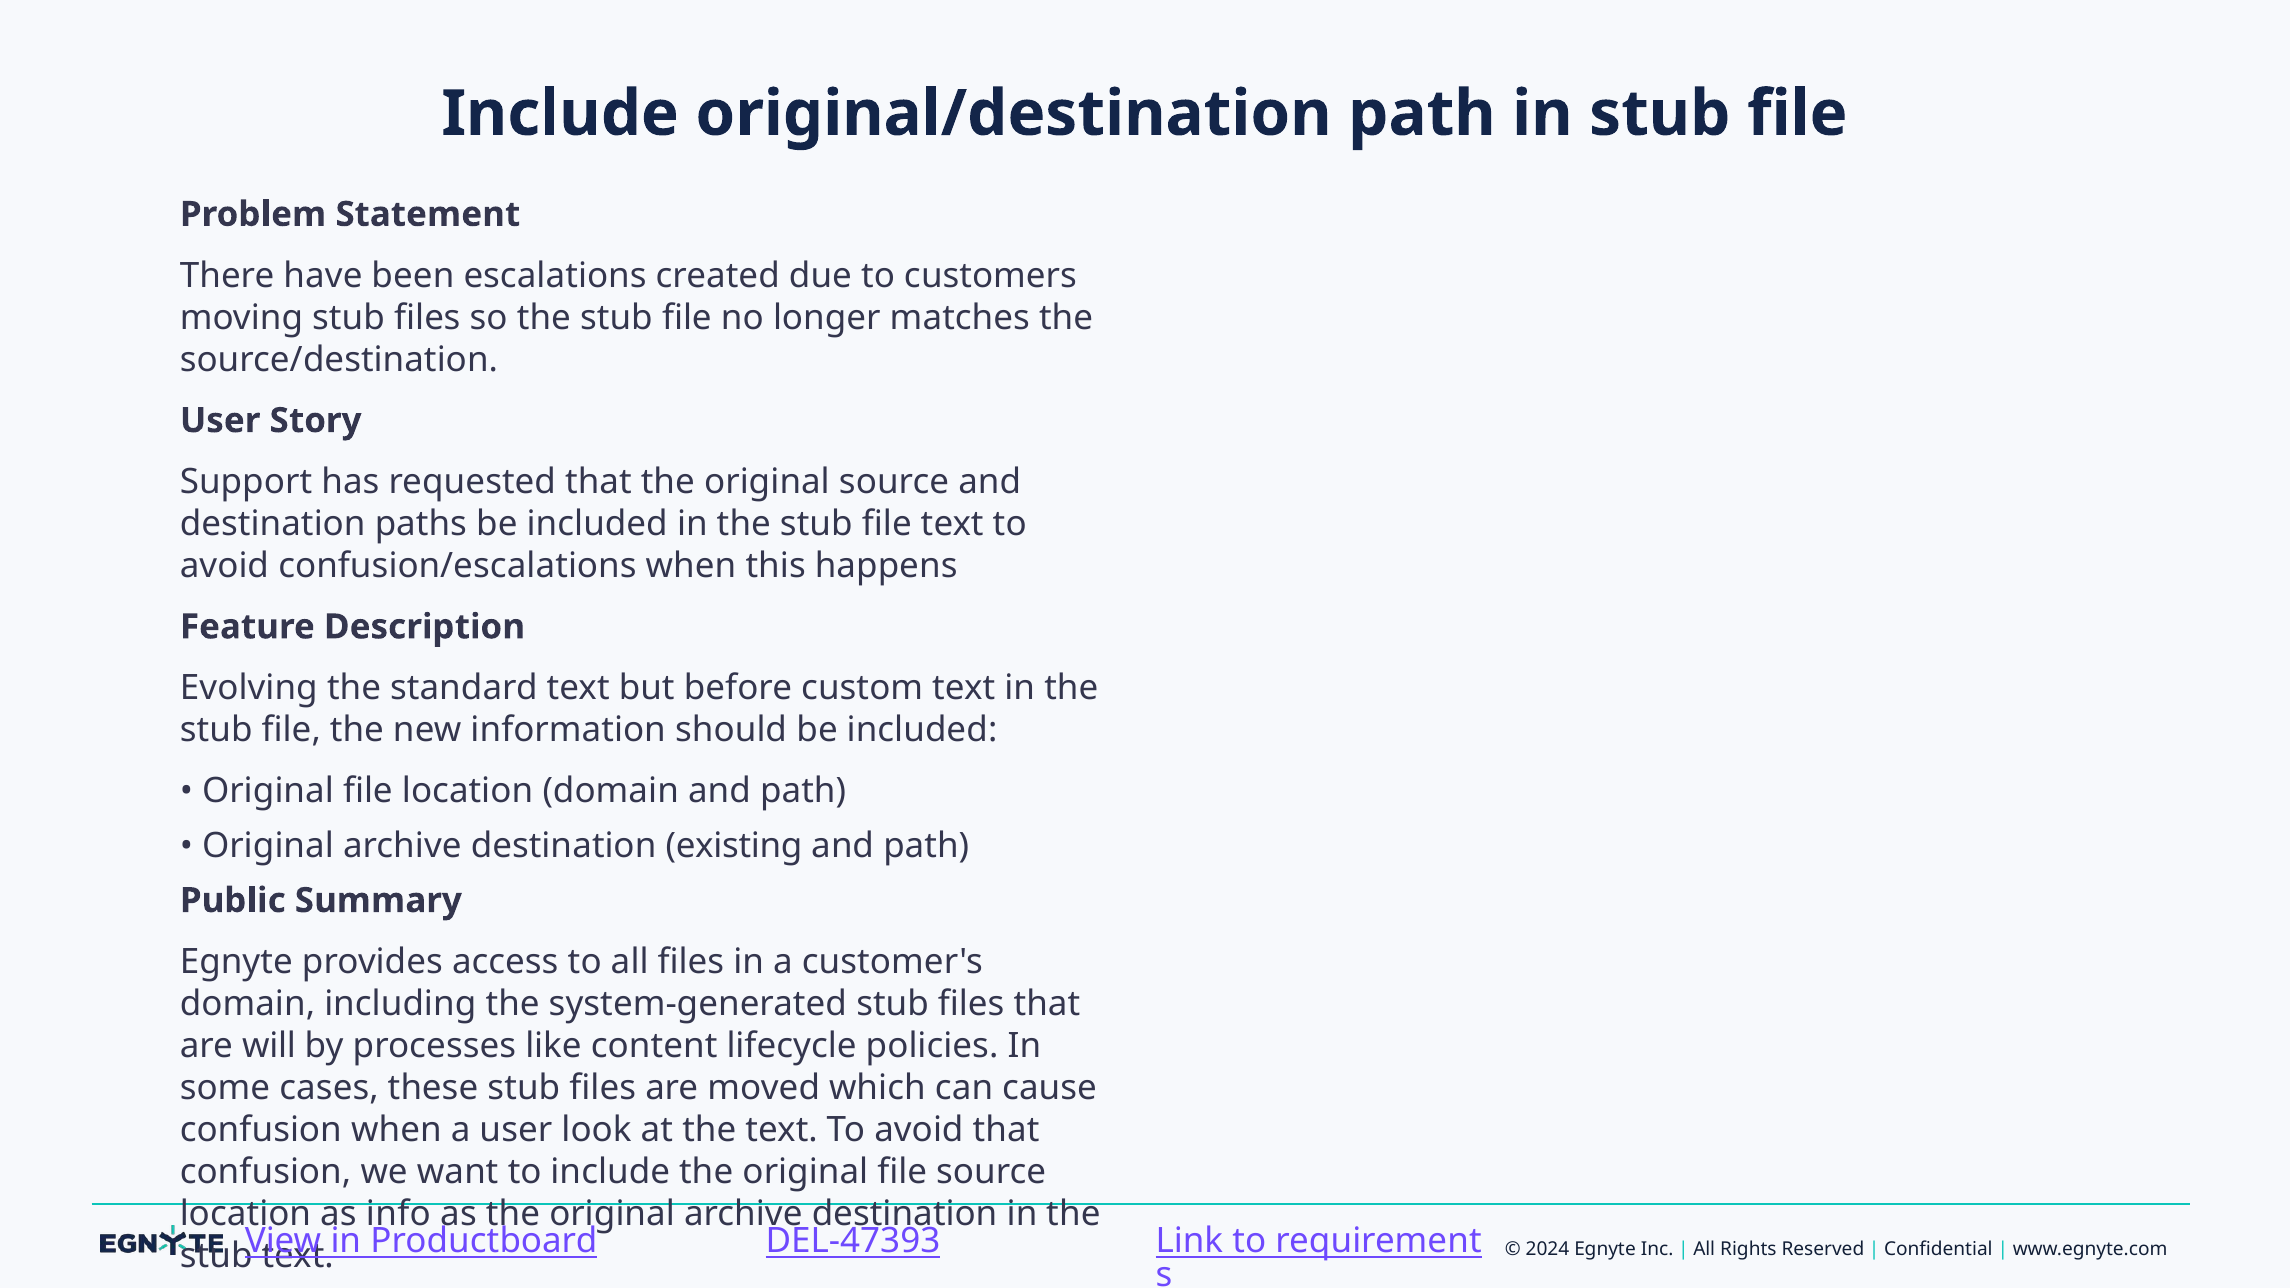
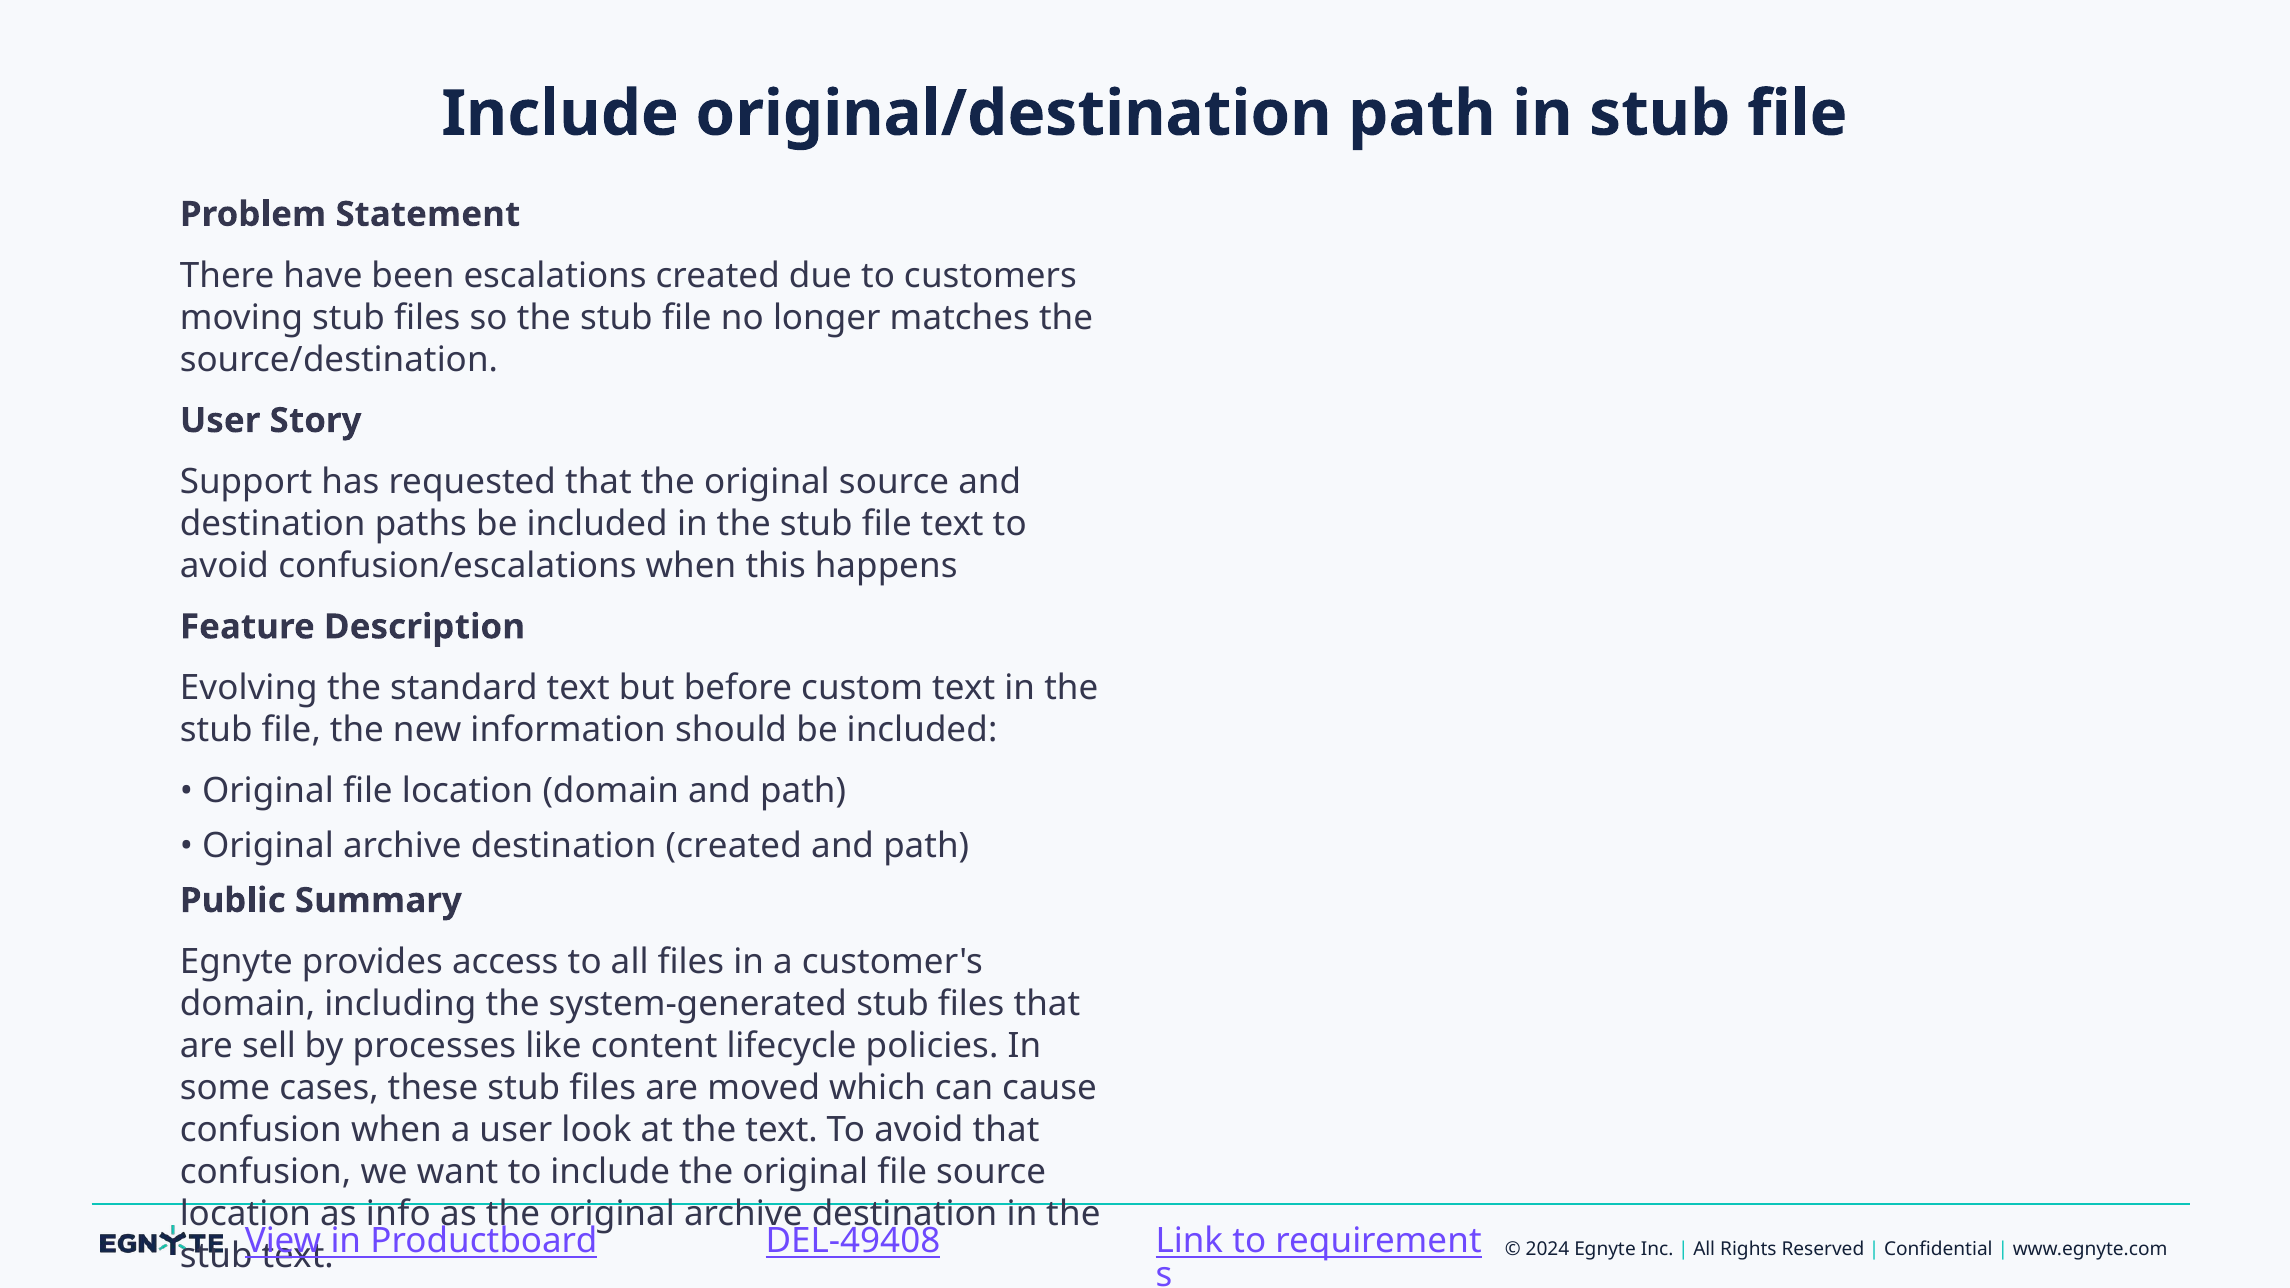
destination existing: existing -> created
will: will -> sell
DEL-47393: DEL-47393 -> DEL-49408
